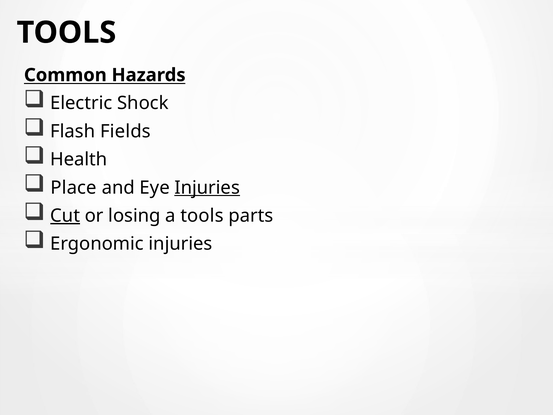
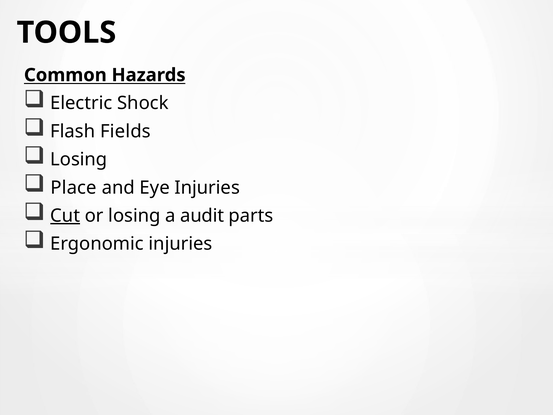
Health at (79, 159): Health -> Losing
Injuries at (207, 187) underline: present -> none
a tools: tools -> audit
